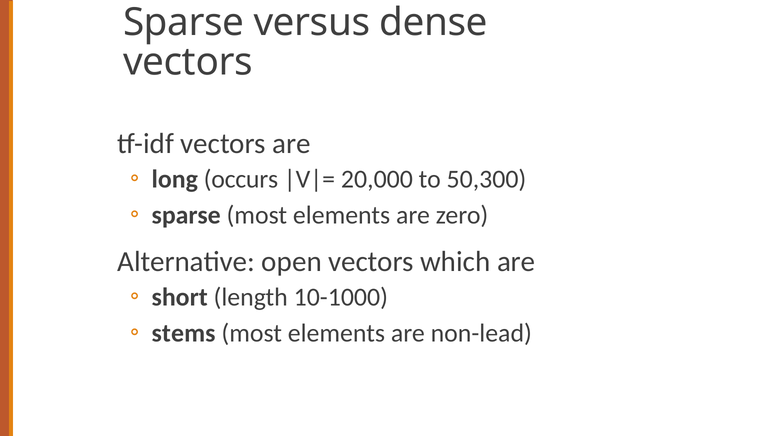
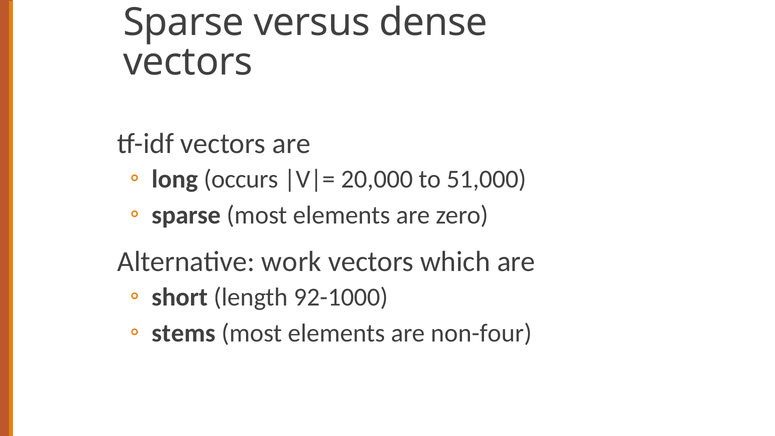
50,300: 50,300 -> 51,000
open: open -> work
10-1000: 10-1000 -> 92-1000
non-lead: non-lead -> non-four
